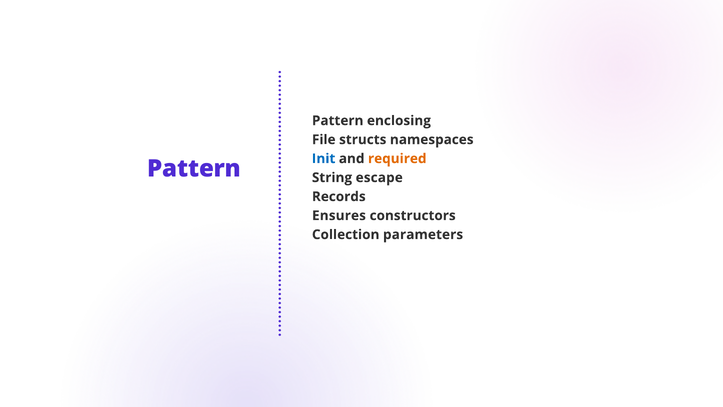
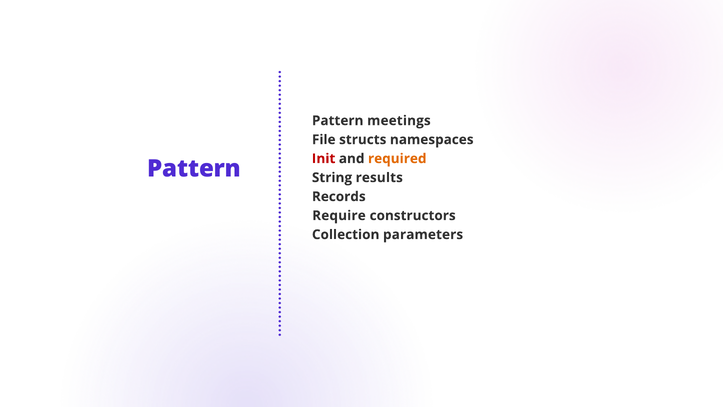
enclosing: enclosing -> meetings
Init colour: blue -> red
escape: escape -> results
Ensures: Ensures -> Require
